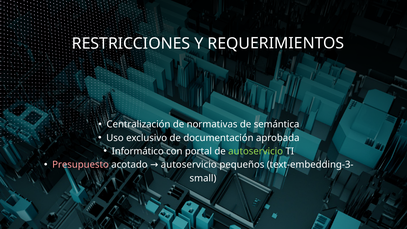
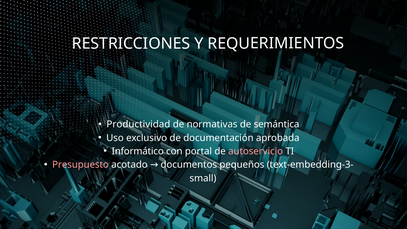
Centralización: Centralización -> Productividad
autoservicio at (256, 151) colour: light green -> pink
acotado autoservicio: autoservicio -> documentos
